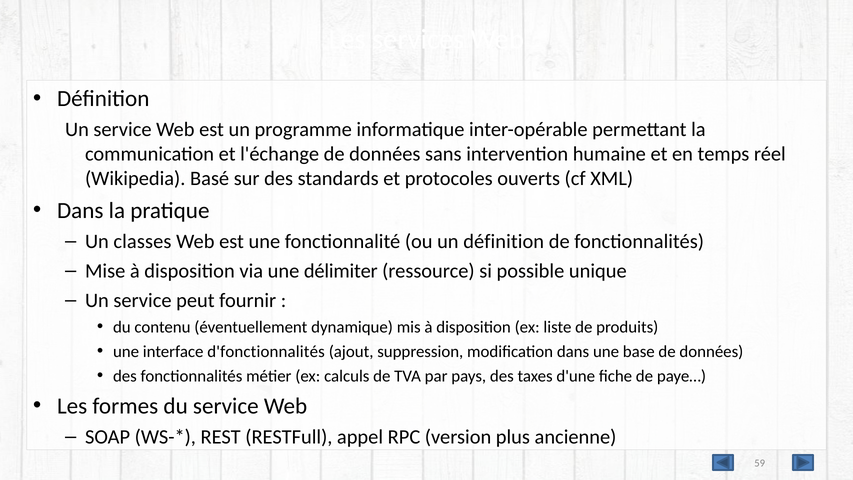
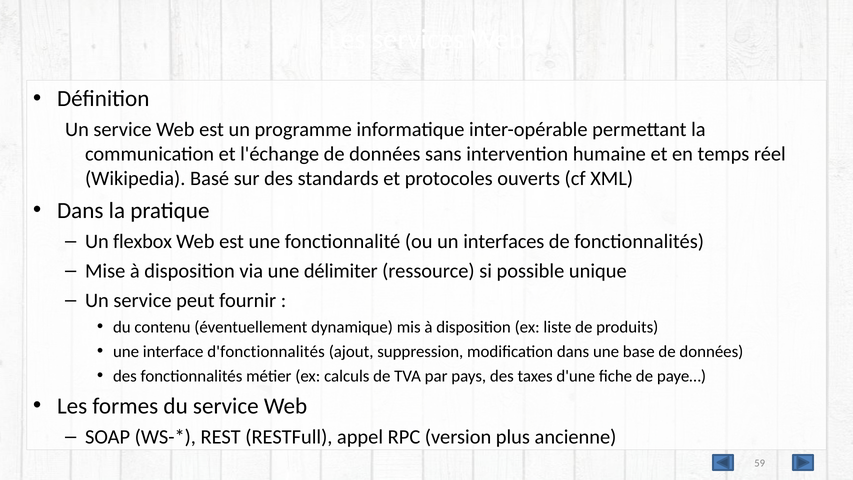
classes: classes -> flexbox
un définition: définition -> interfaces
